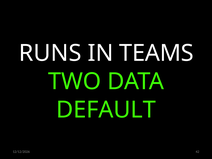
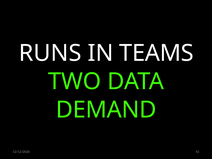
DEFAULT: DEFAULT -> DEMAND
